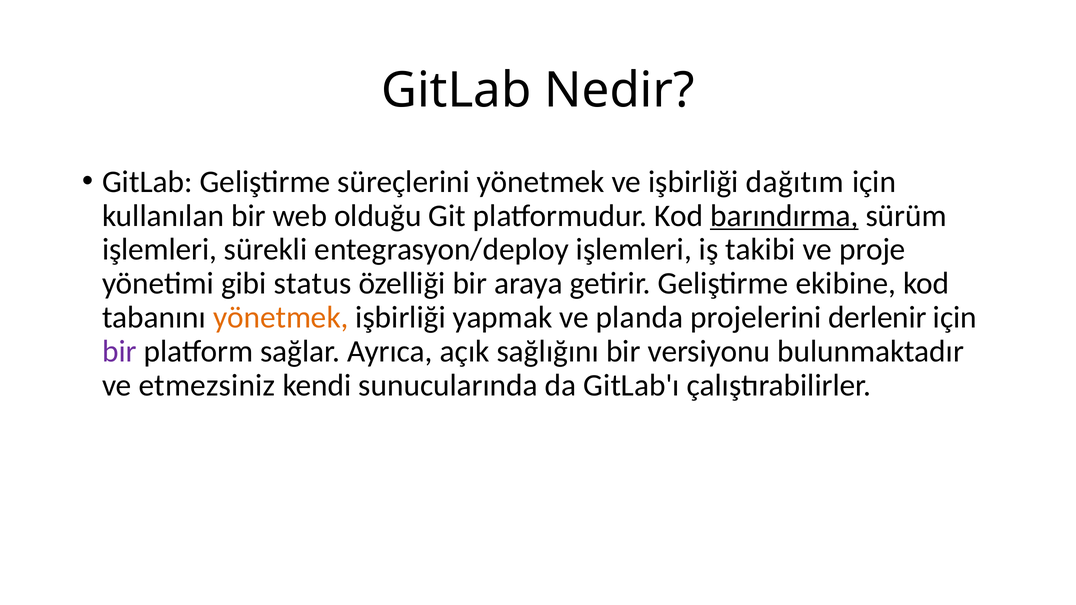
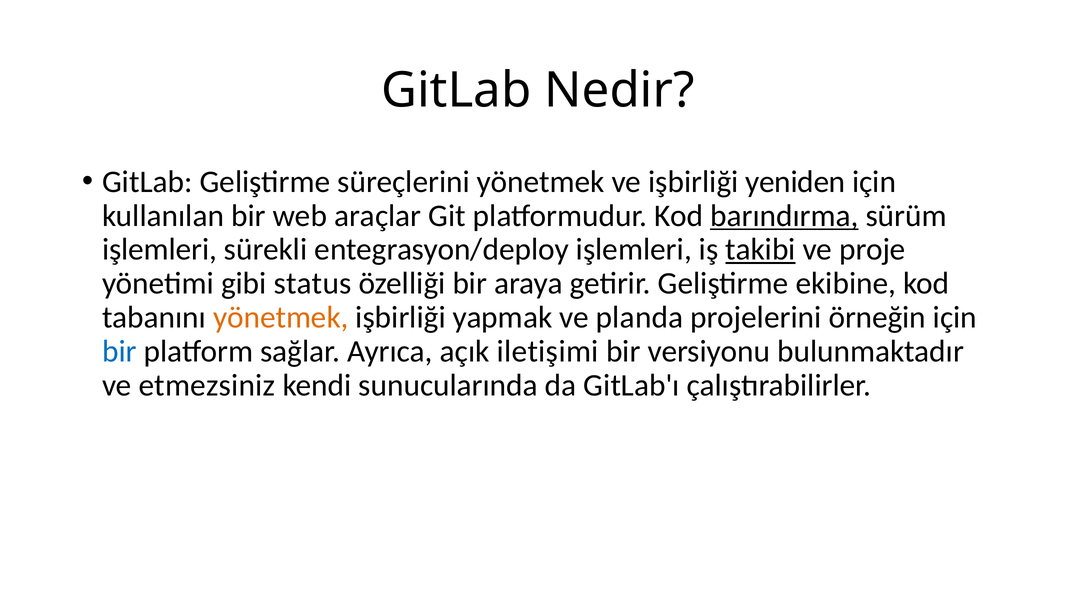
dağıtım: dağıtım -> yeniden
olduğu: olduğu -> araçlar
takibi underline: none -> present
derlenir: derlenir -> örneğin
bir at (119, 351) colour: purple -> blue
sağlığını: sağlığını -> iletişimi
